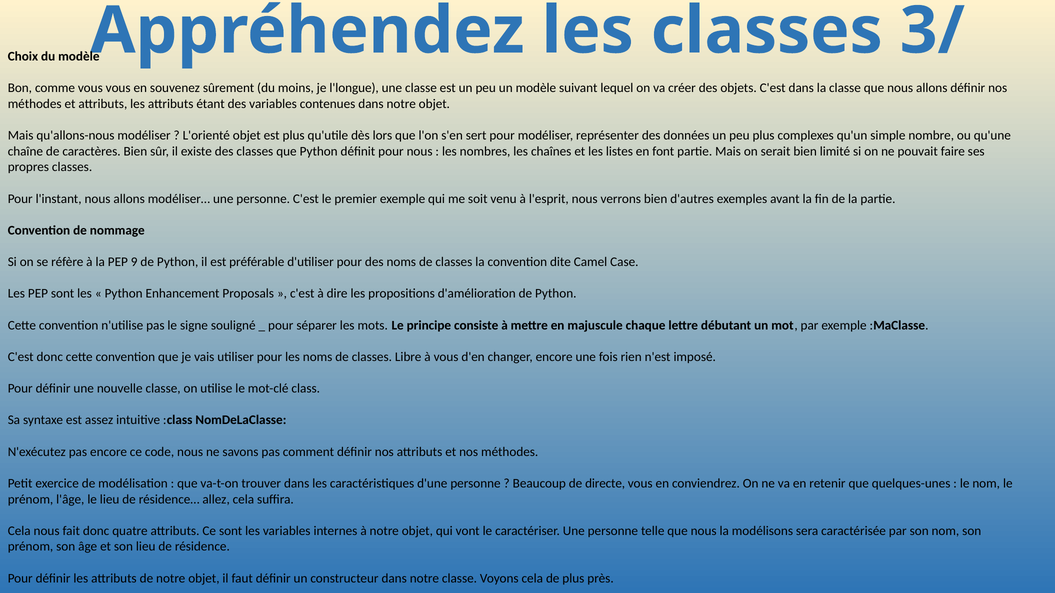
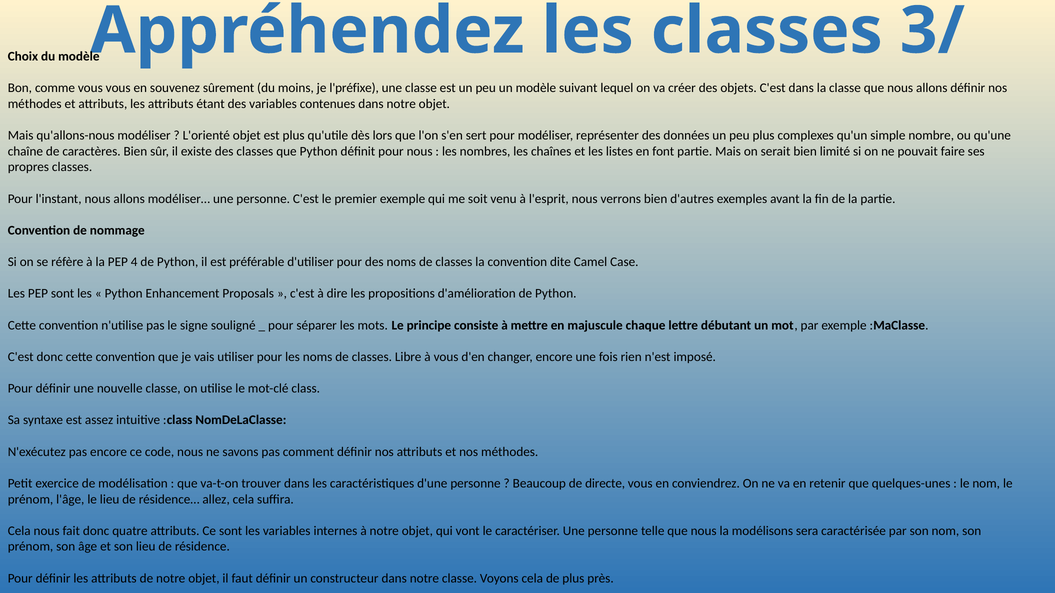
l'longue: l'longue -> l'préfixe
9: 9 -> 4
